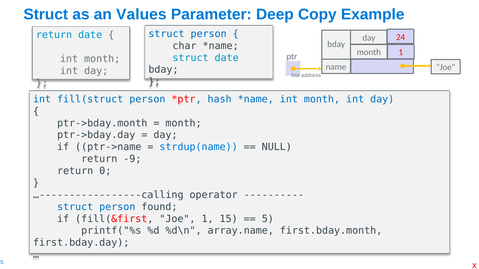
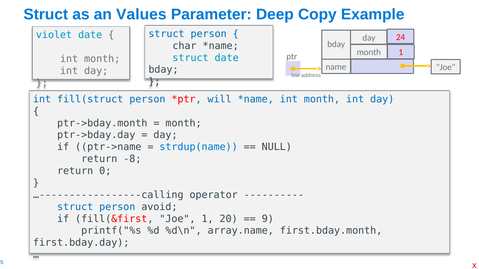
return at (54, 35): return -> violet
hash: hash -> will
-9: -9 -> -8
found: found -> avoid
1 15: 15 -> 20
5: 5 -> 9
